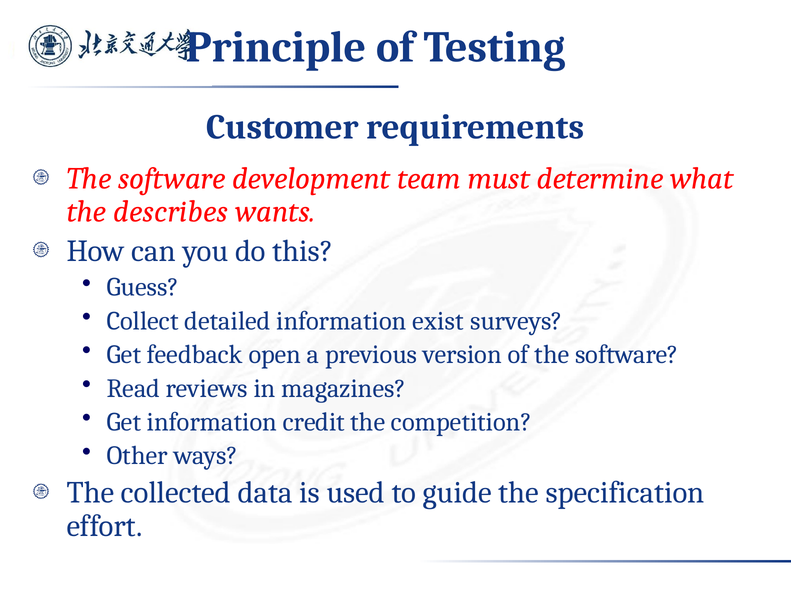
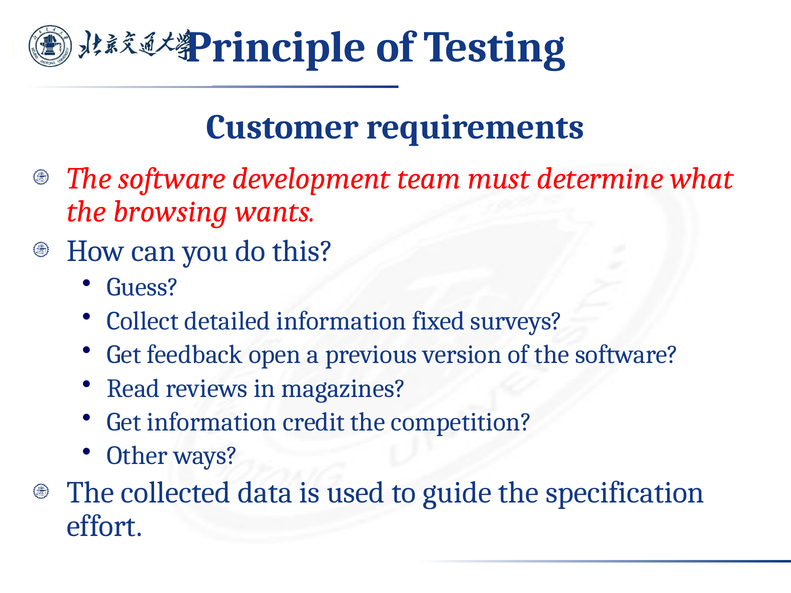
describes: describes -> browsing
exist: exist -> fixed
